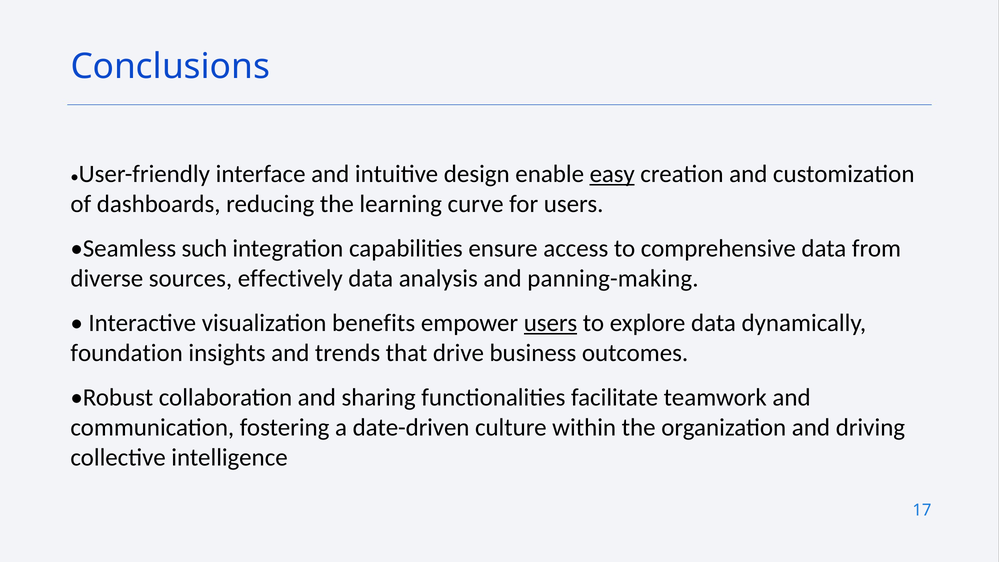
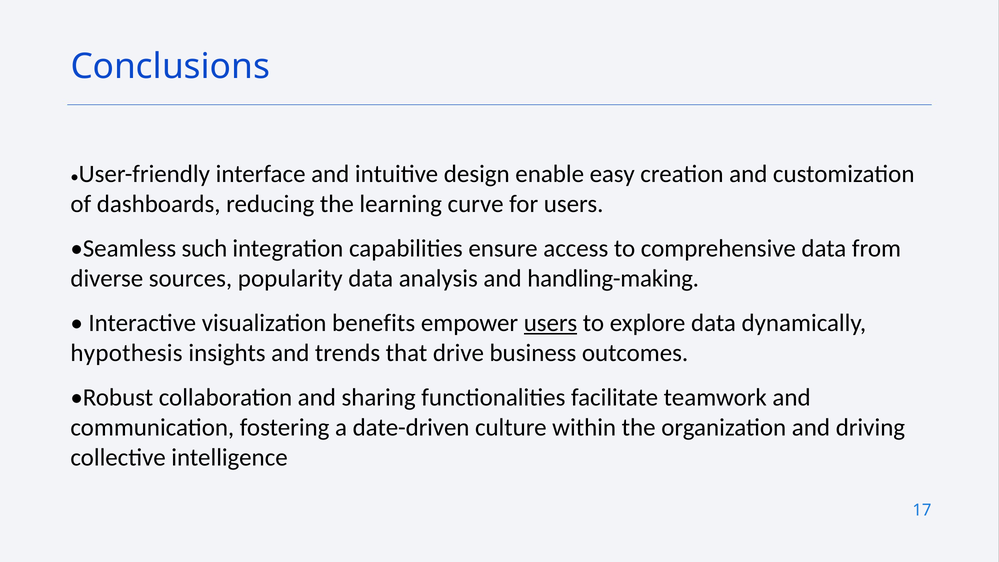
easy underline: present -> none
effectively: effectively -> popularity
panning-making: panning-making -> handling-making
foundation: foundation -> hypothesis
